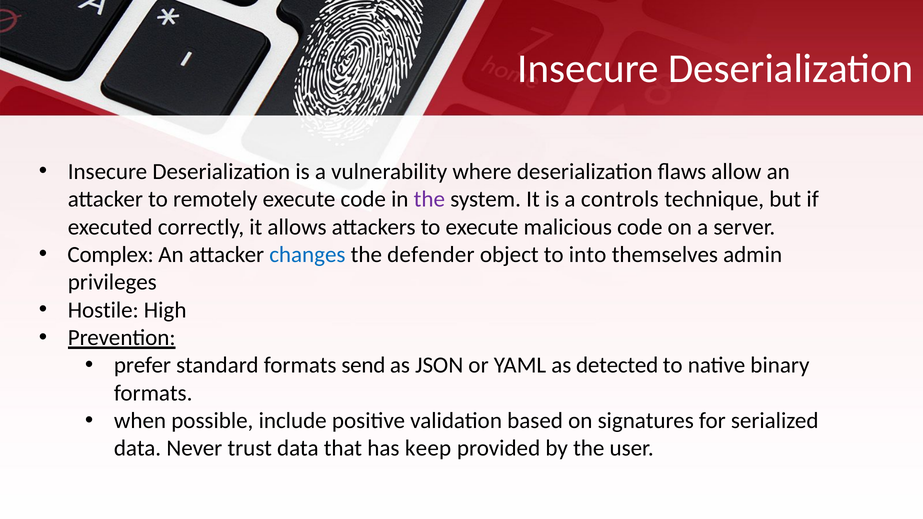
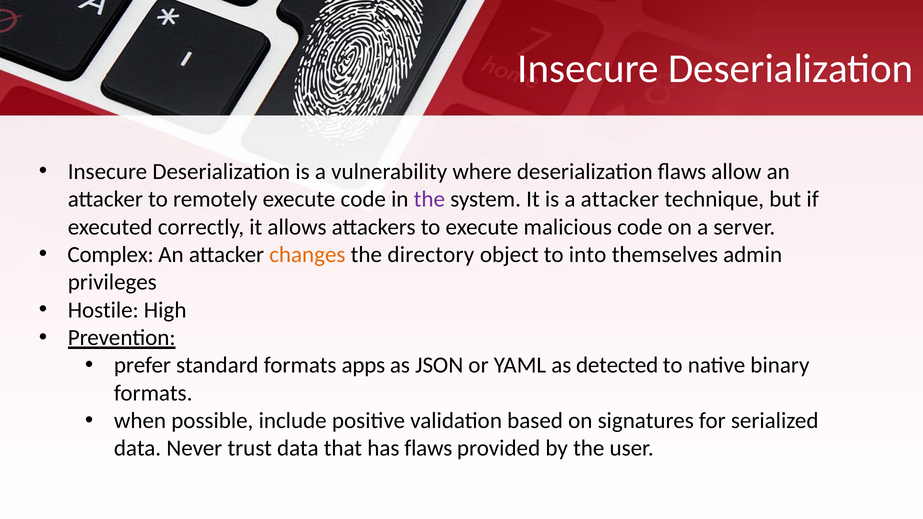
a controls: controls -> attacker
changes colour: blue -> orange
defender: defender -> directory
send: send -> apps
has keep: keep -> flaws
